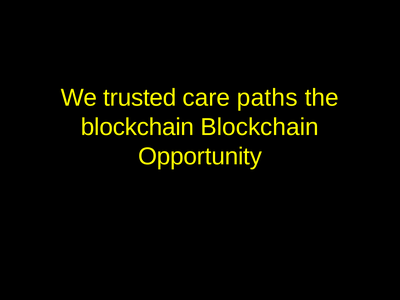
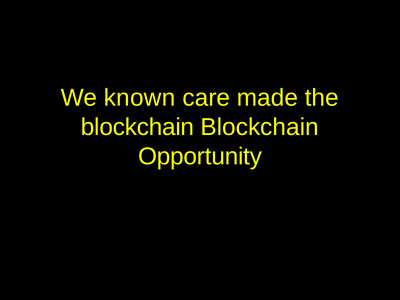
trusted: trusted -> known
paths: paths -> made
